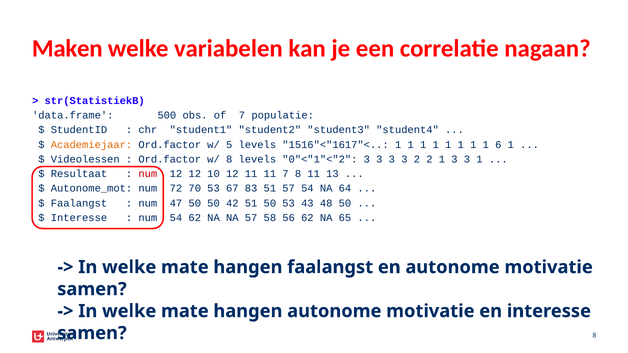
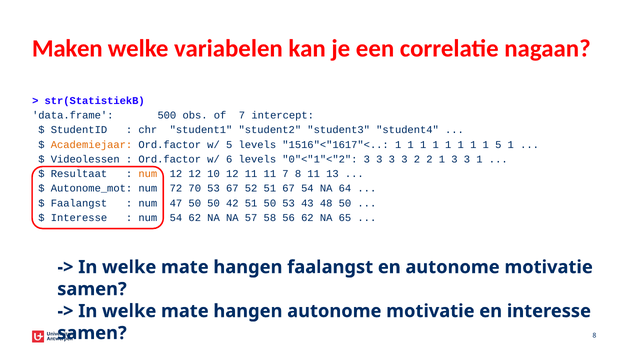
populatie: populatie -> intercept
1 6: 6 -> 5
w/ 8: 8 -> 6
num at (148, 174) colour: red -> orange
83: 83 -> 52
51 57: 57 -> 67
